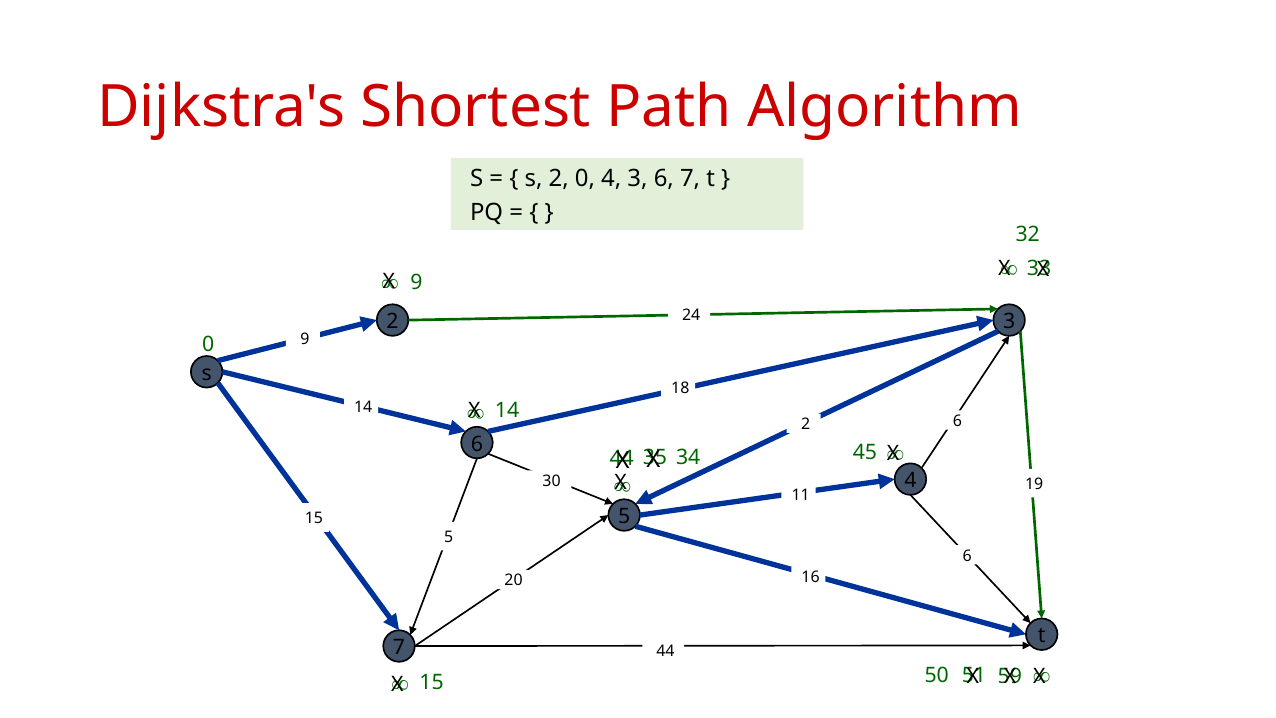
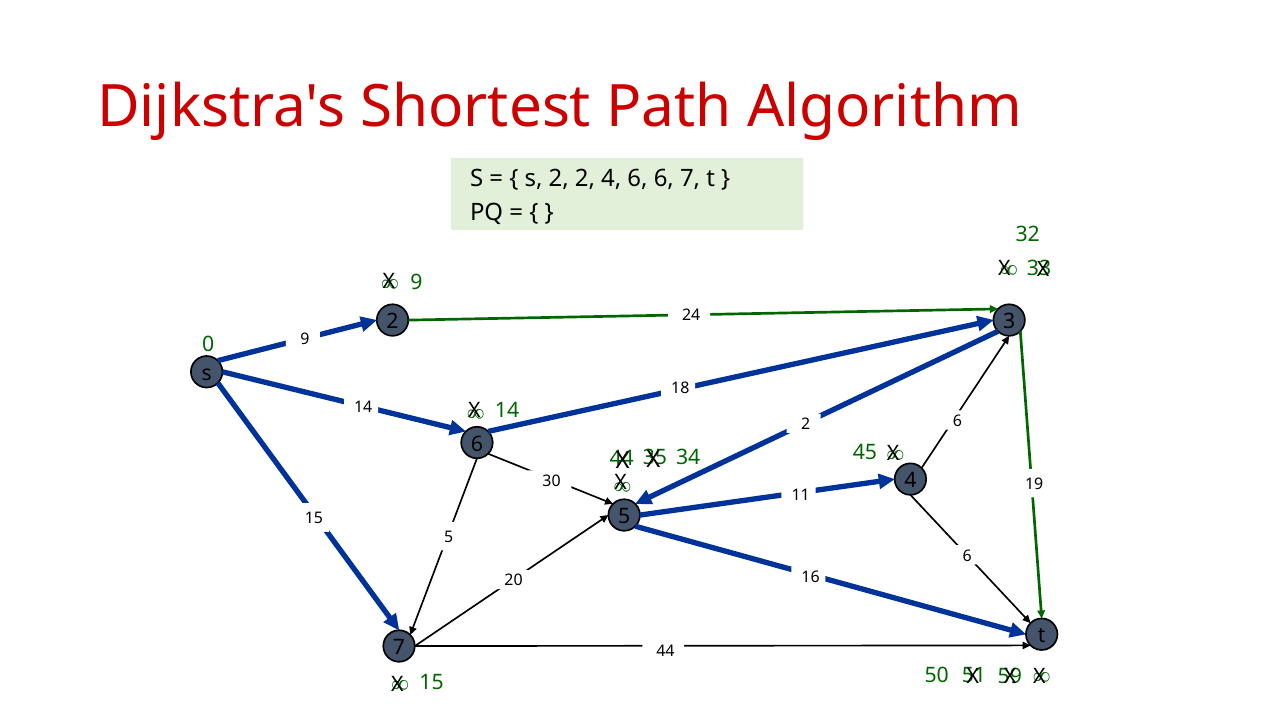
2 0: 0 -> 2
4 3: 3 -> 6
